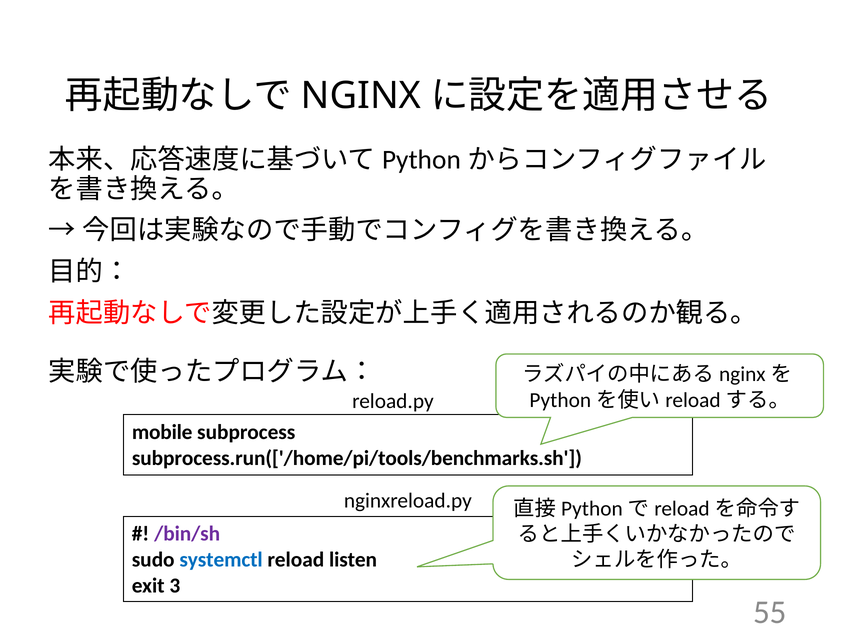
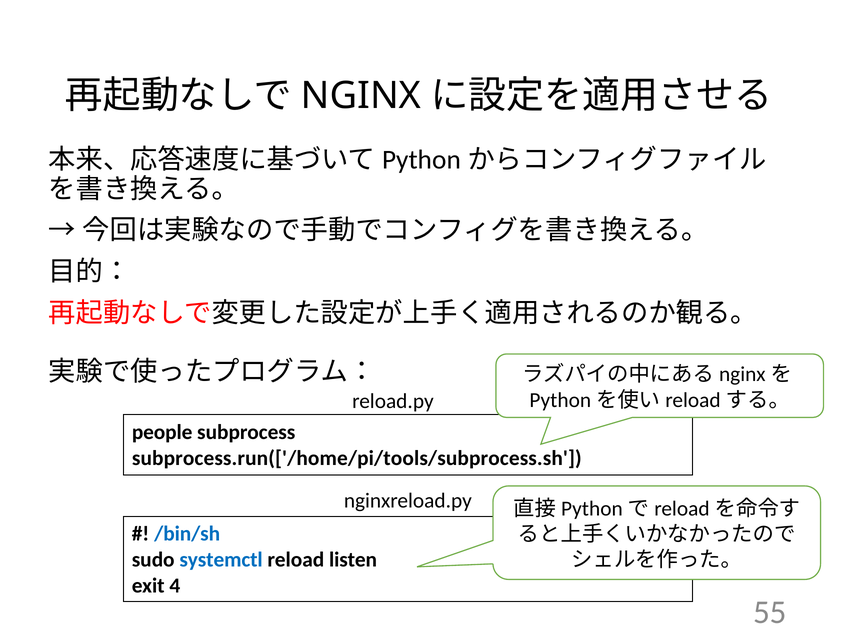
mobile: mobile -> people
subprocess.run(['/home/pi/tools/benchmarks.sh: subprocess.run(['/home/pi/tools/benchmarks.sh -> subprocess.run(['/home/pi/tools/subprocess.sh
/bin/sh colour: purple -> blue
3: 3 -> 4
